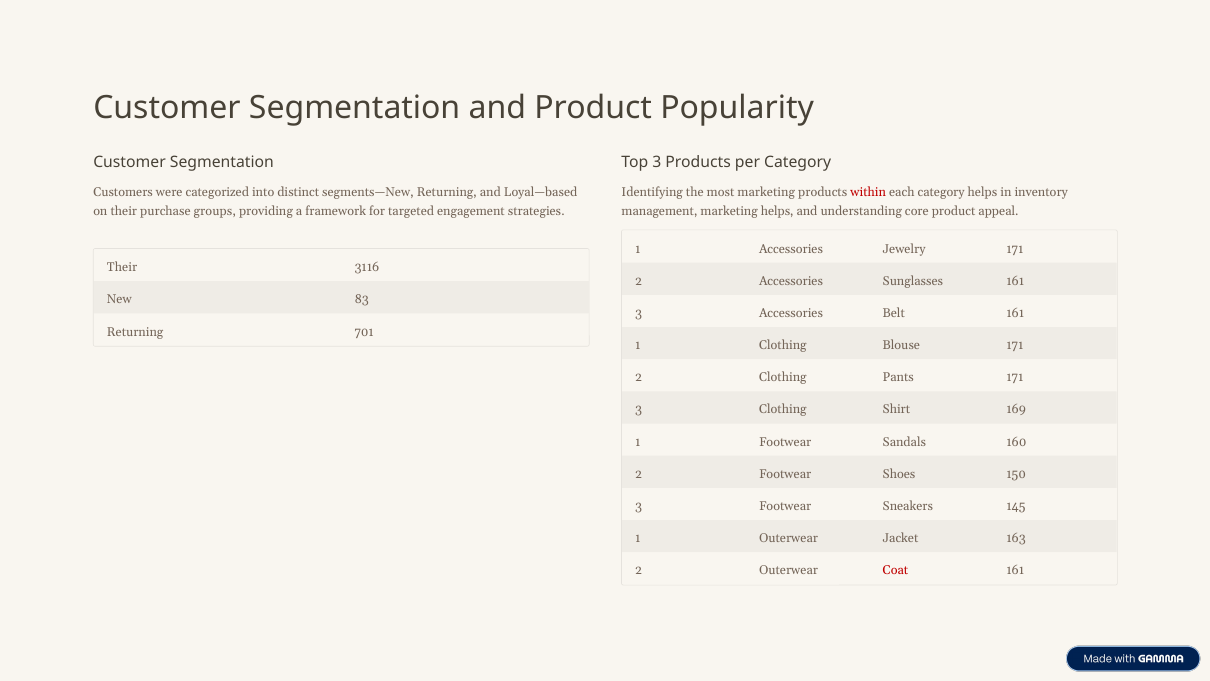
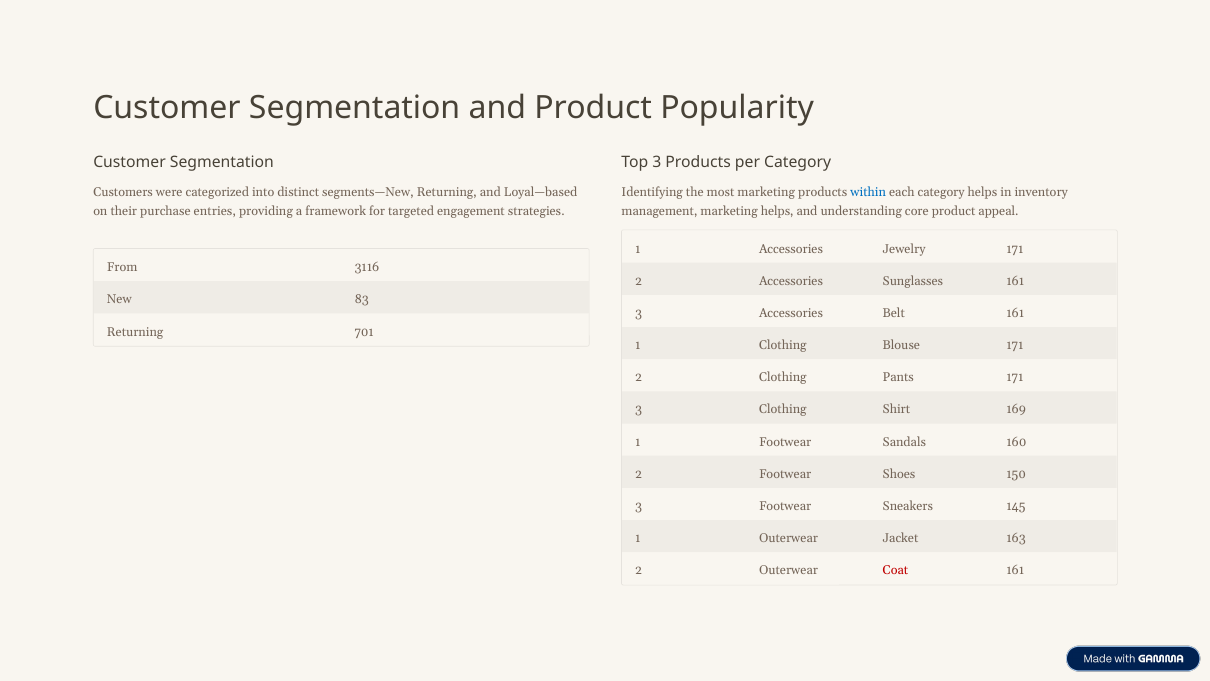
within colour: red -> blue
groups: groups -> entries
Their at (122, 267): Their -> From
